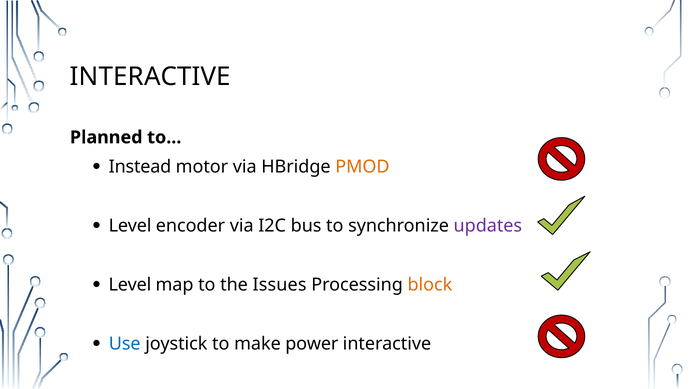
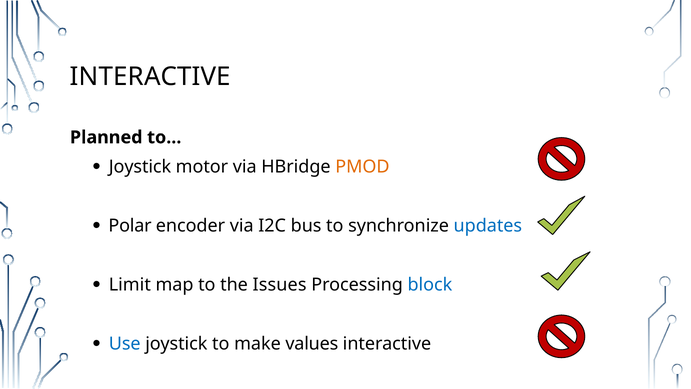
Instead at (140, 167): Instead -> Joystick
Level at (130, 226): Level -> Polar
updates colour: purple -> blue
Level at (130, 285): Level -> Limit
block colour: orange -> blue
power: power -> values
